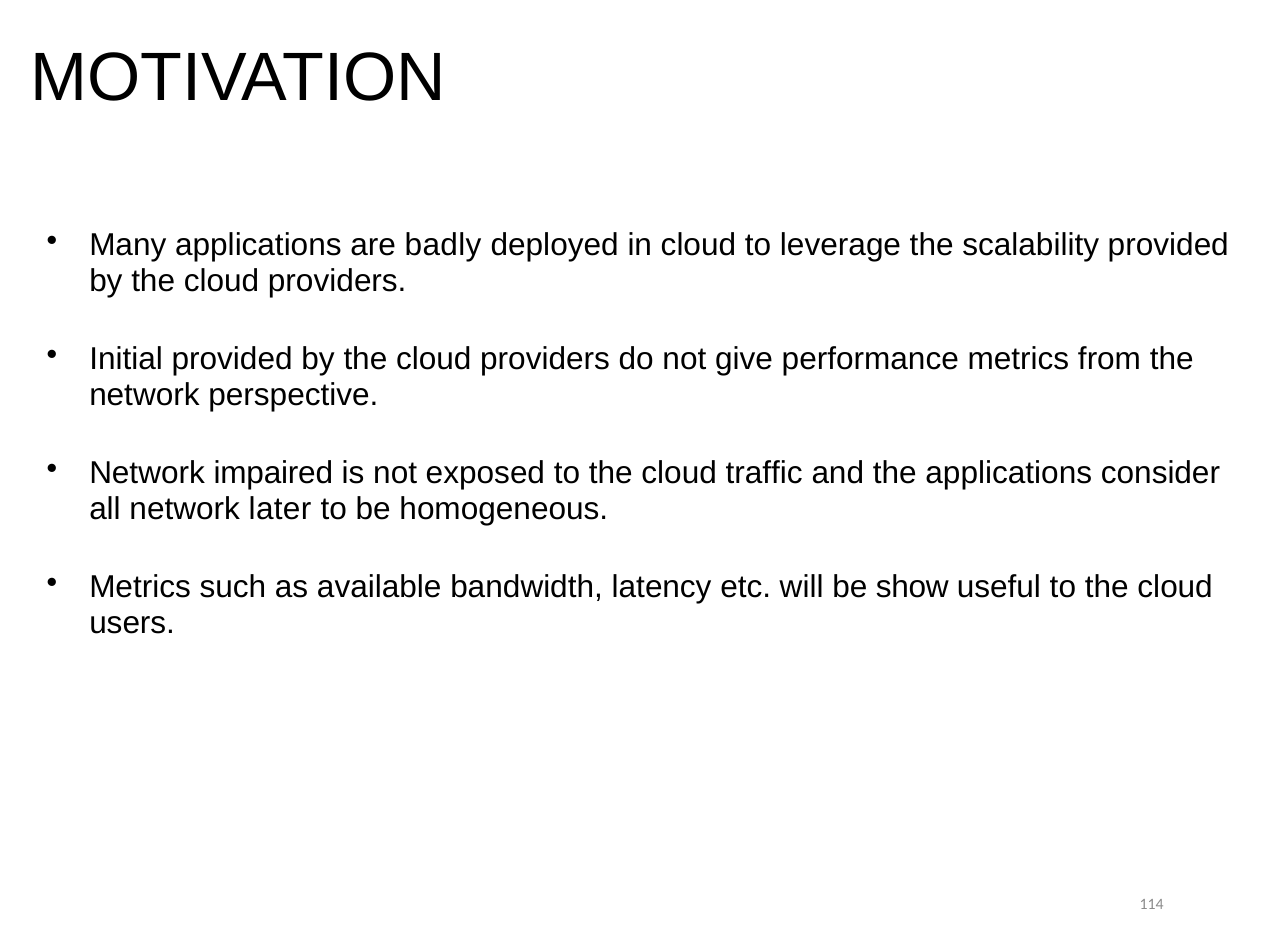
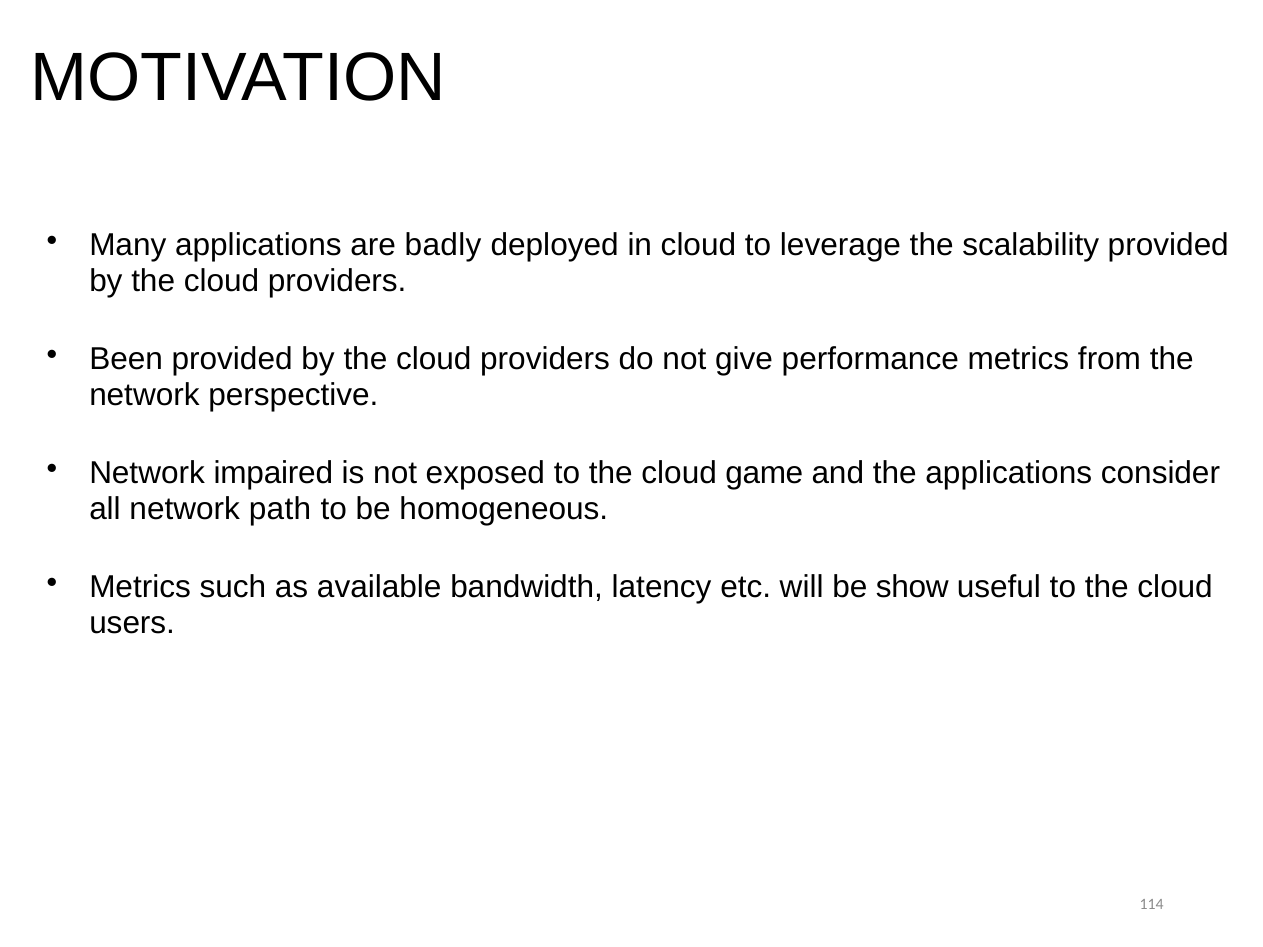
Initial: Initial -> Been
traffic: traffic -> game
later: later -> path
